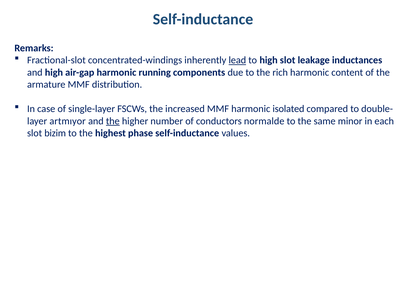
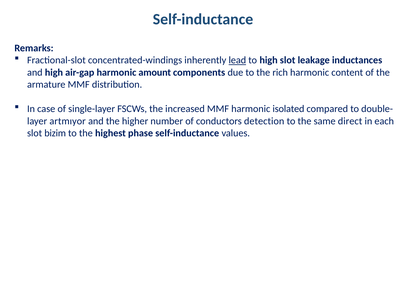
running: running -> amount
the at (113, 121) underline: present -> none
normalde: normalde -> detection
minor: minor -> direct
